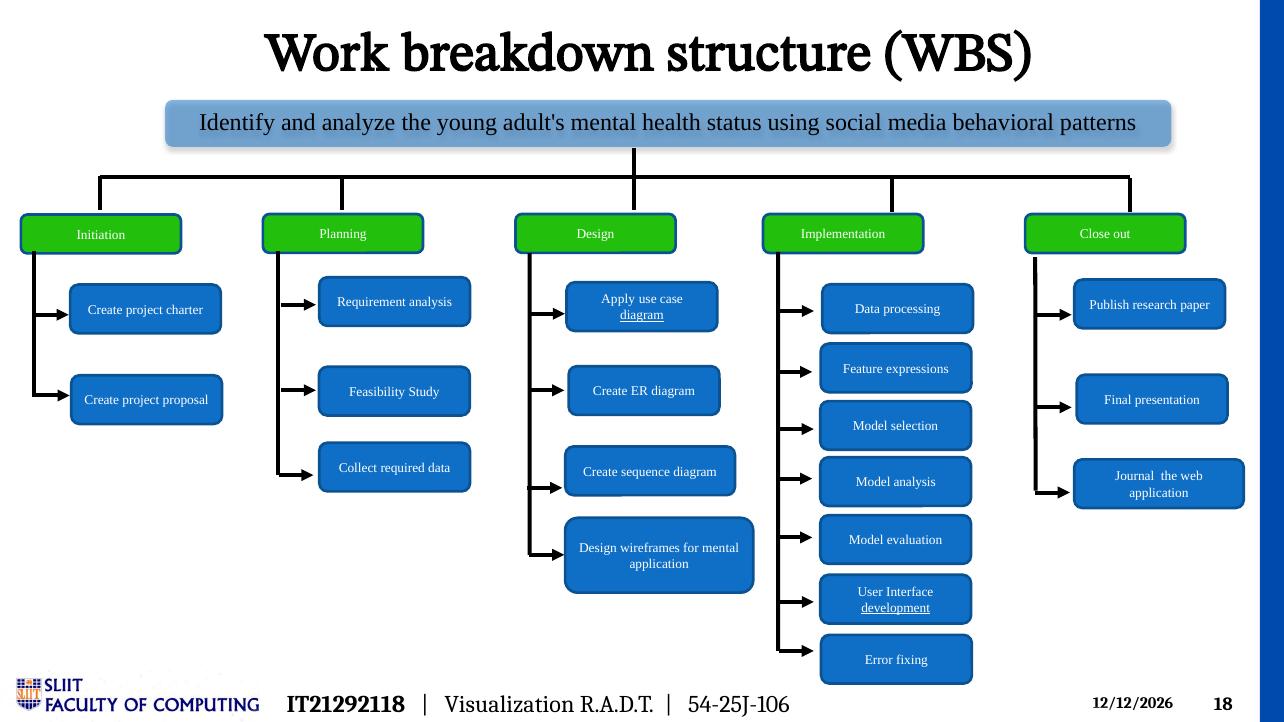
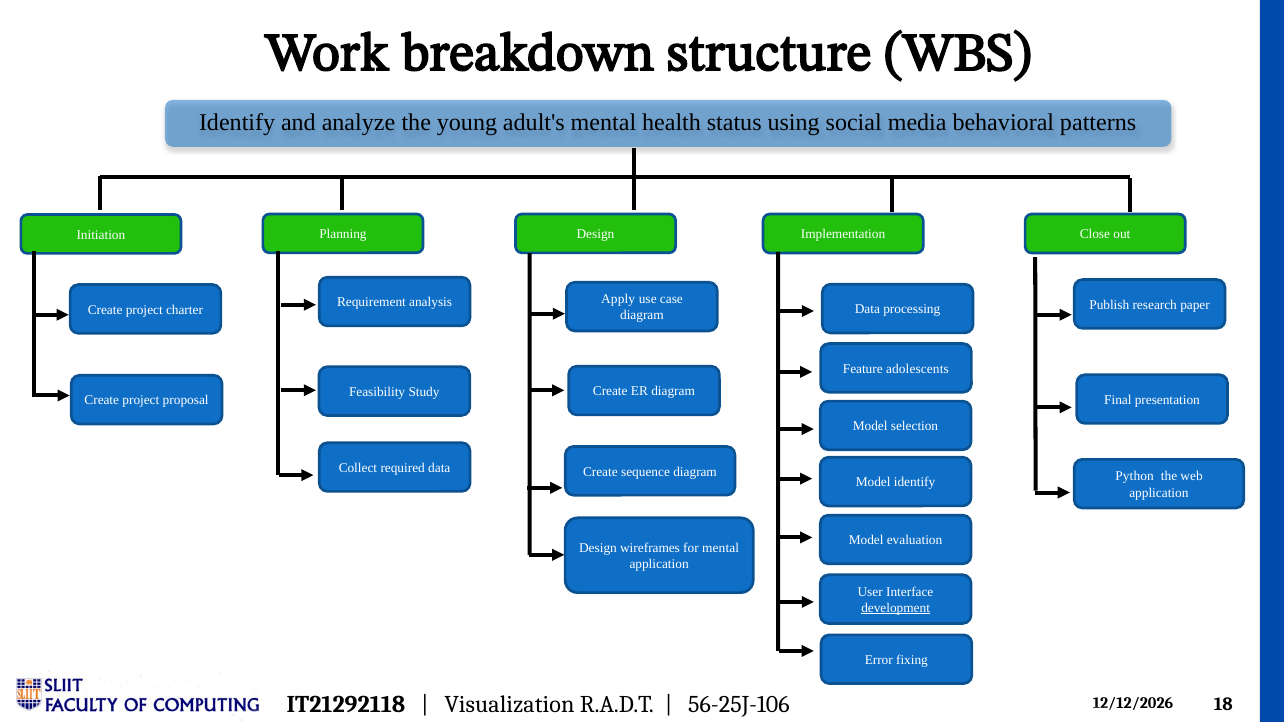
diagram at (642, 316) underline: present -> none
expressions: expressions -> adolescents
Journal: Journal -> Python
Model analysis: analysis -> identify
54-25J-106: 54-25J-106 -> 56-25J-106
